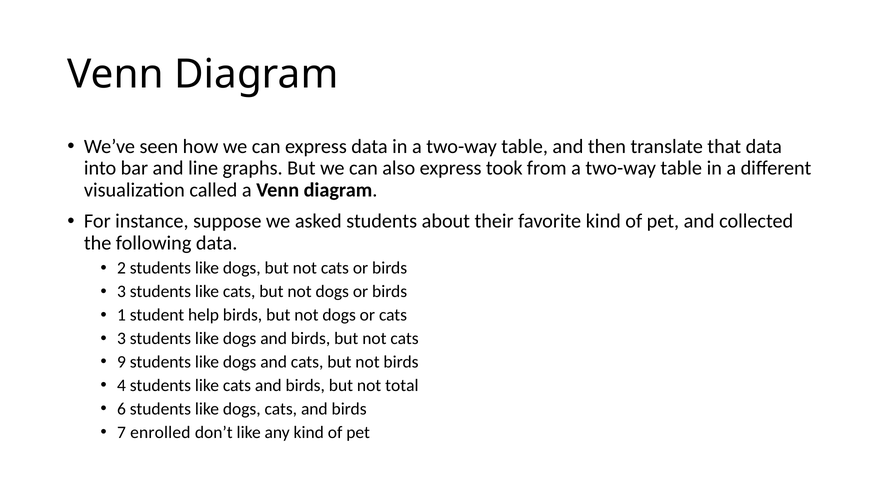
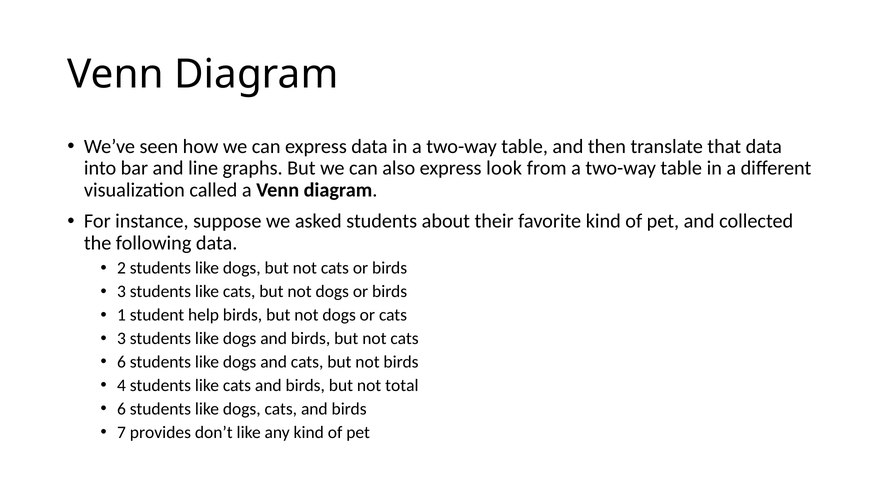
took: took -> look
9 at (122, 362): 9 -> 6
enrolled: enrolled -> provides
